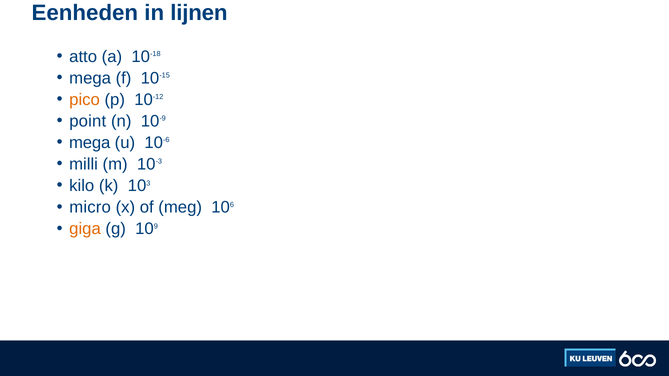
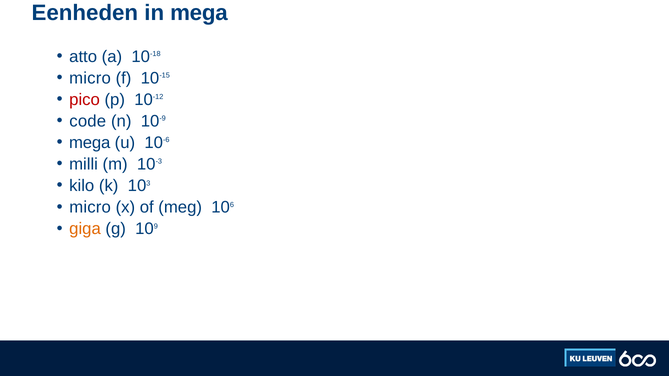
in lijnen: lijnen -> mega
mega at (90, 78): mega -> micro
pico colour: orange -> red
point: point -> code
